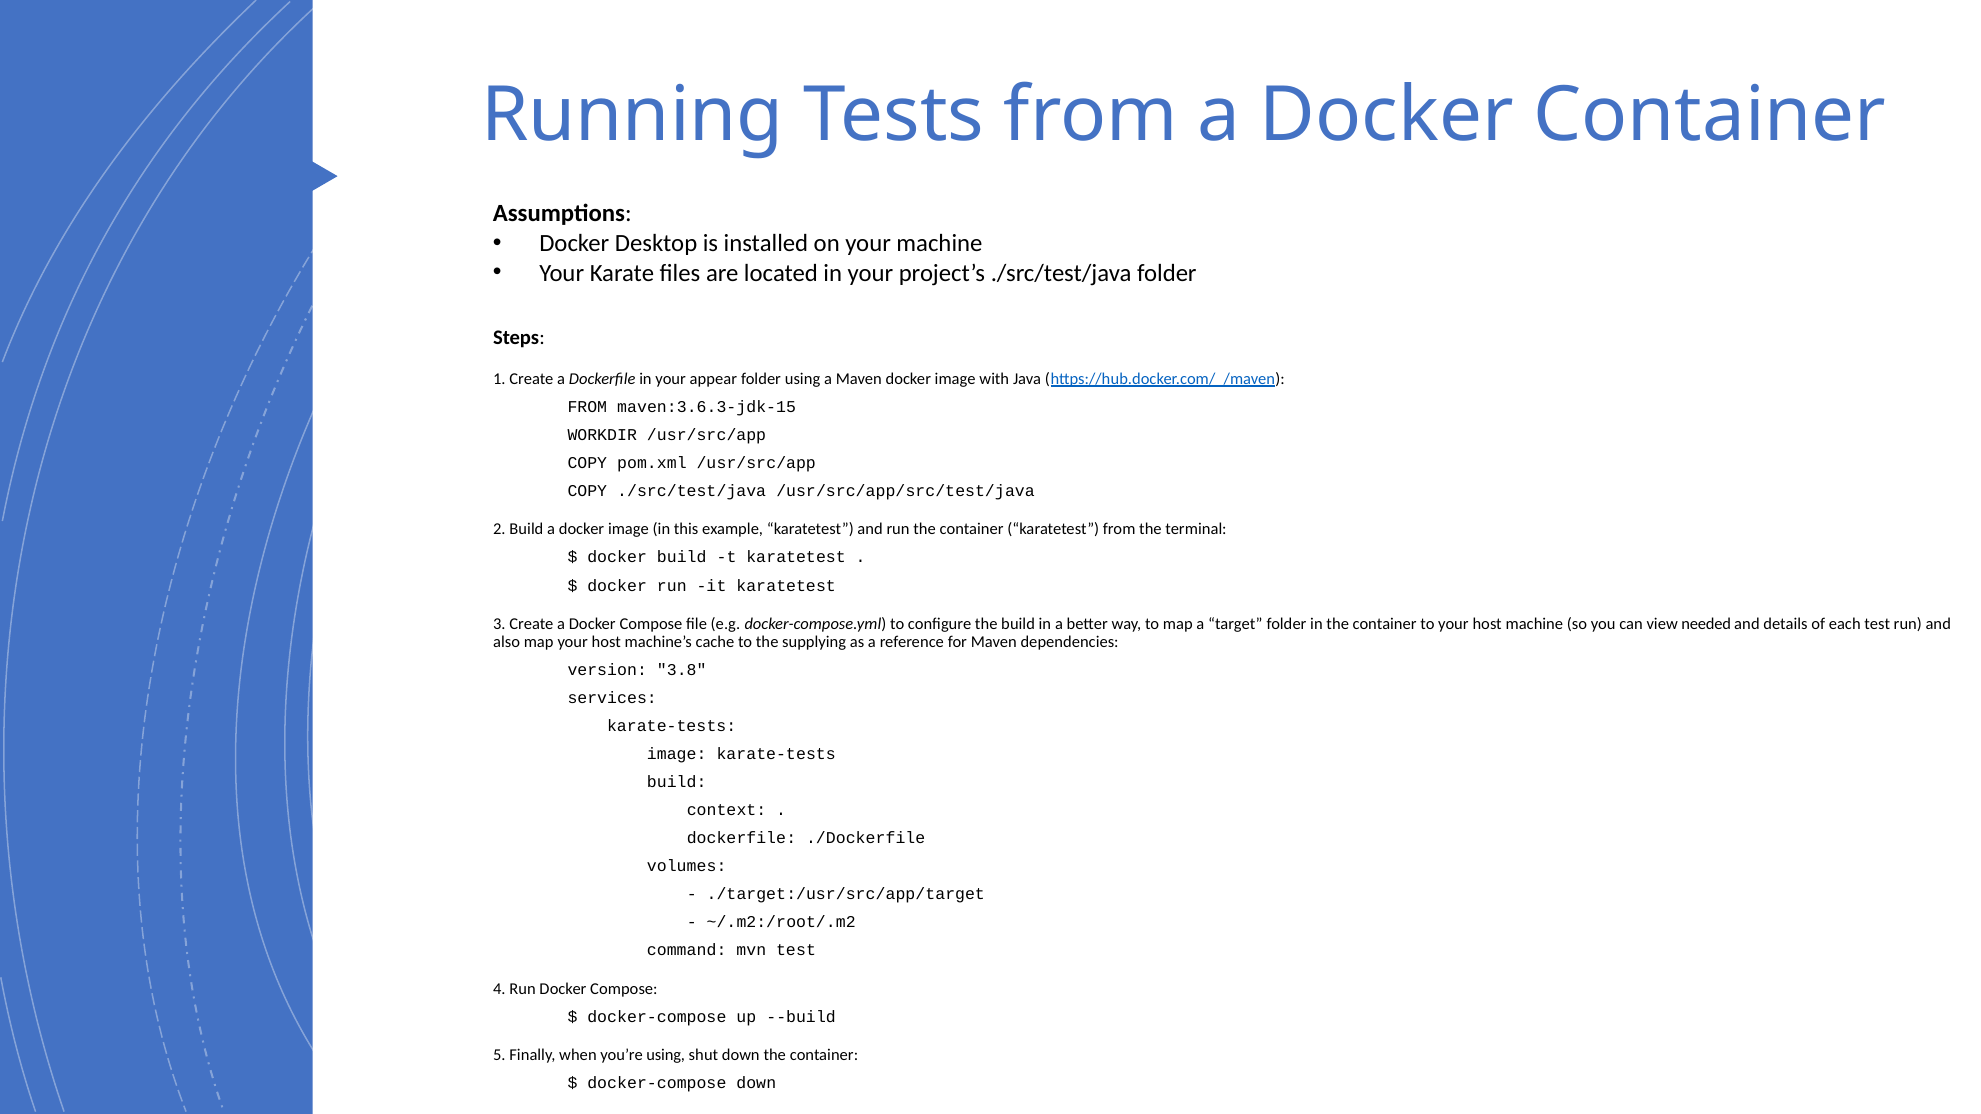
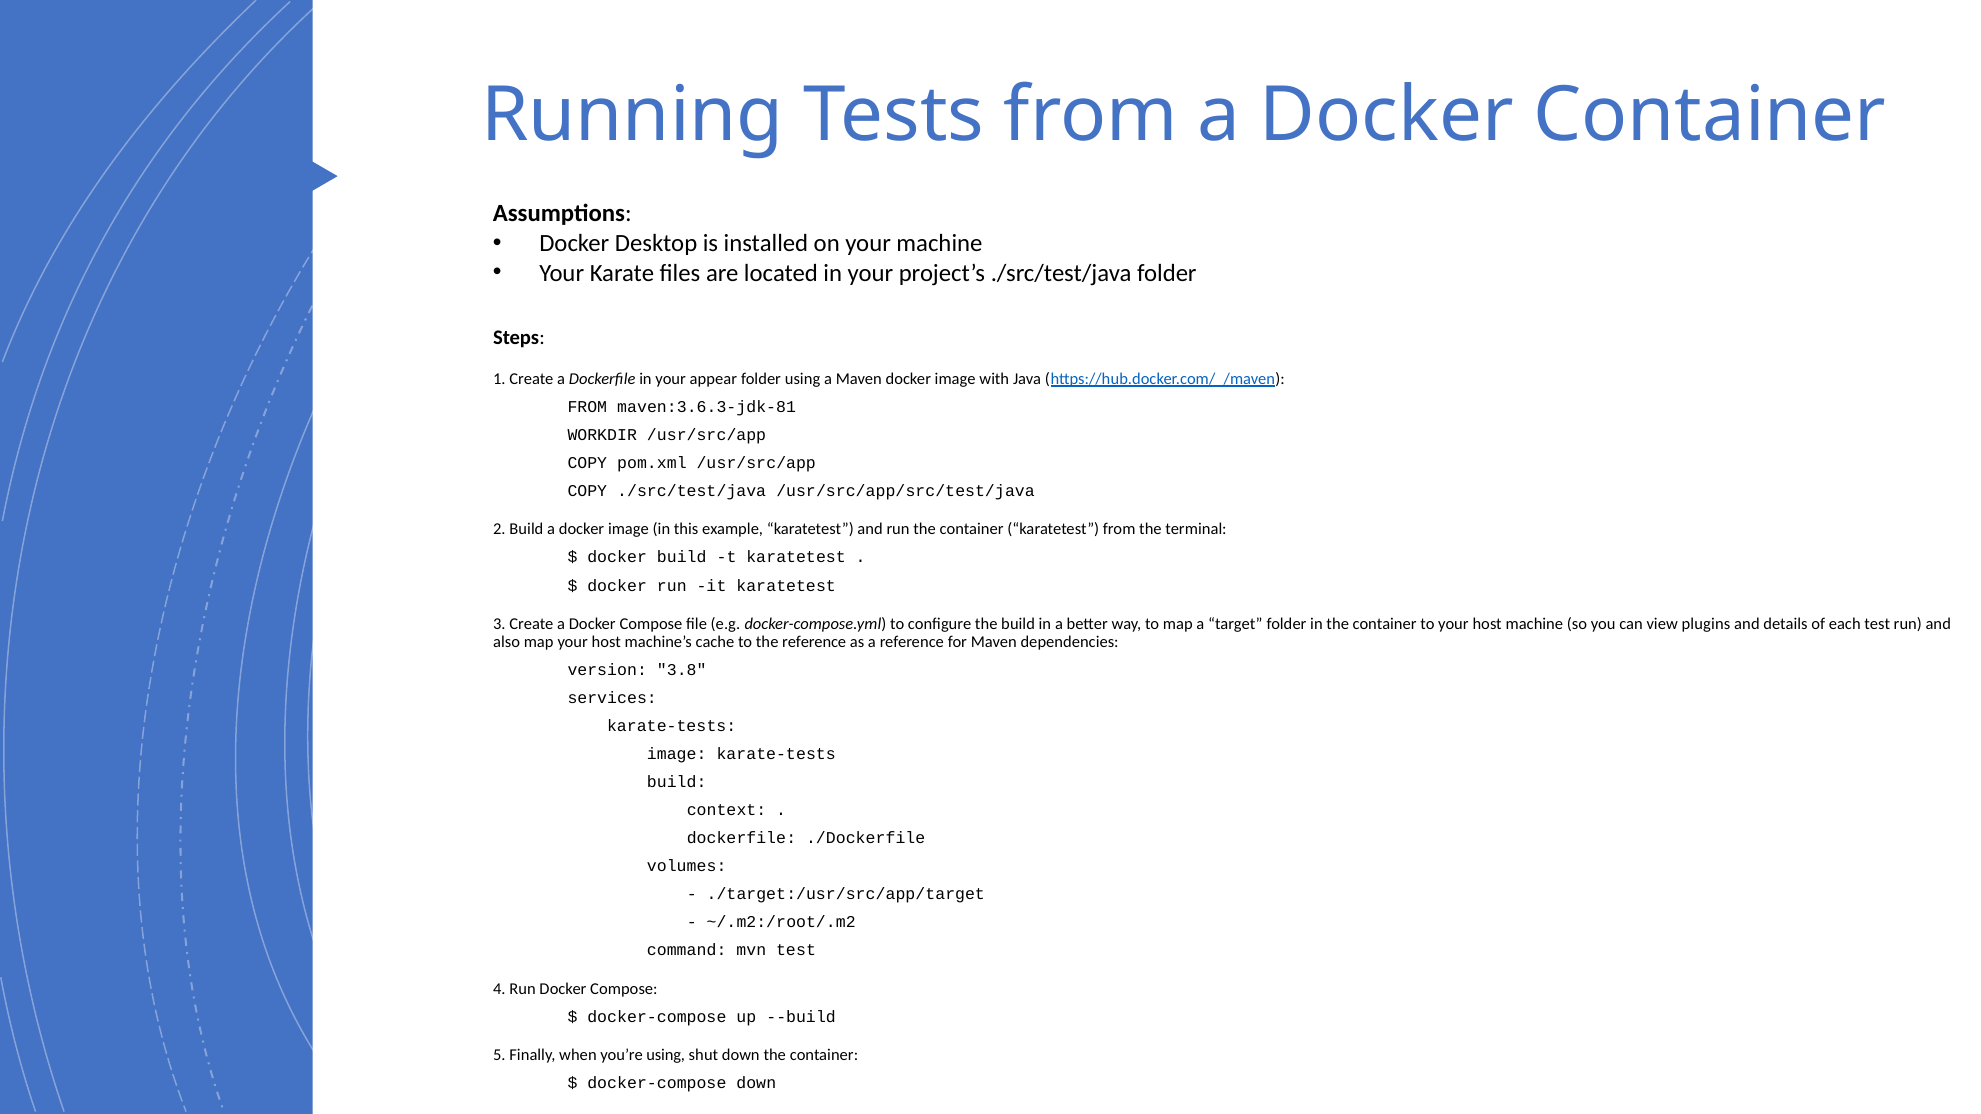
maven:3.6.3-jdk-15: maven:3.6.3-jdk-15 -> maven:3.6.3-jdk-81
needed: needed -> plugins
the supplying: supplying -> reference
